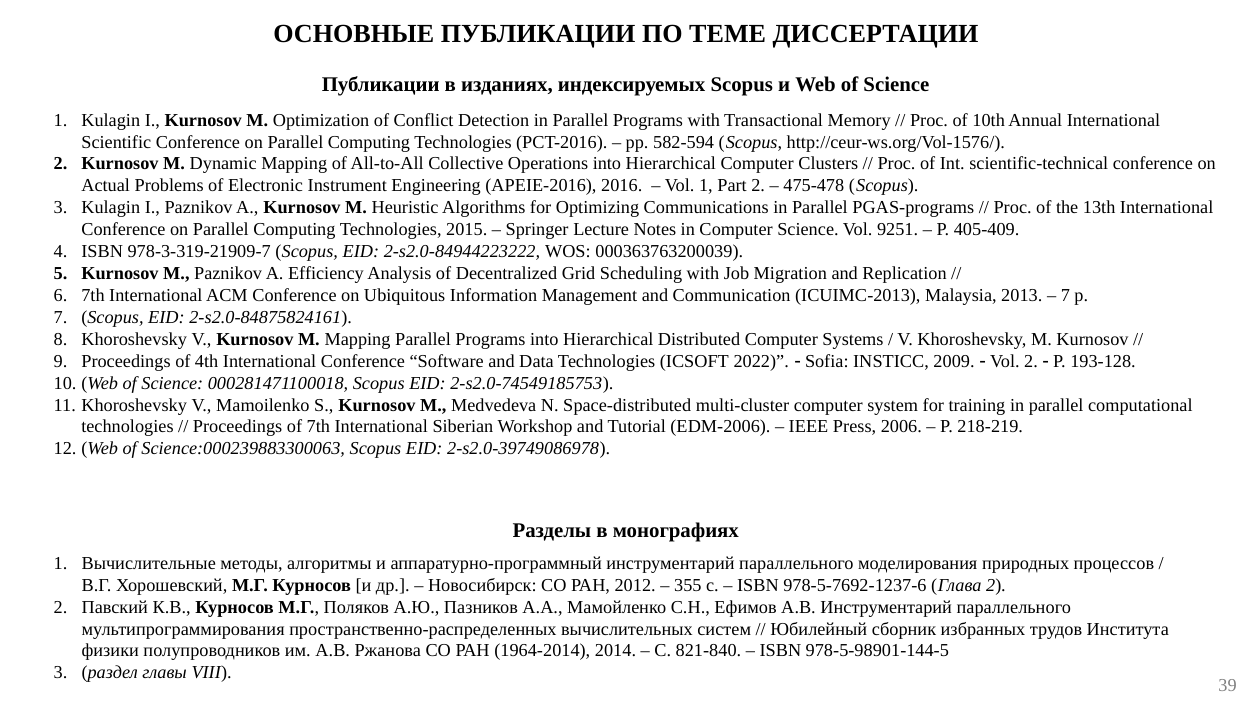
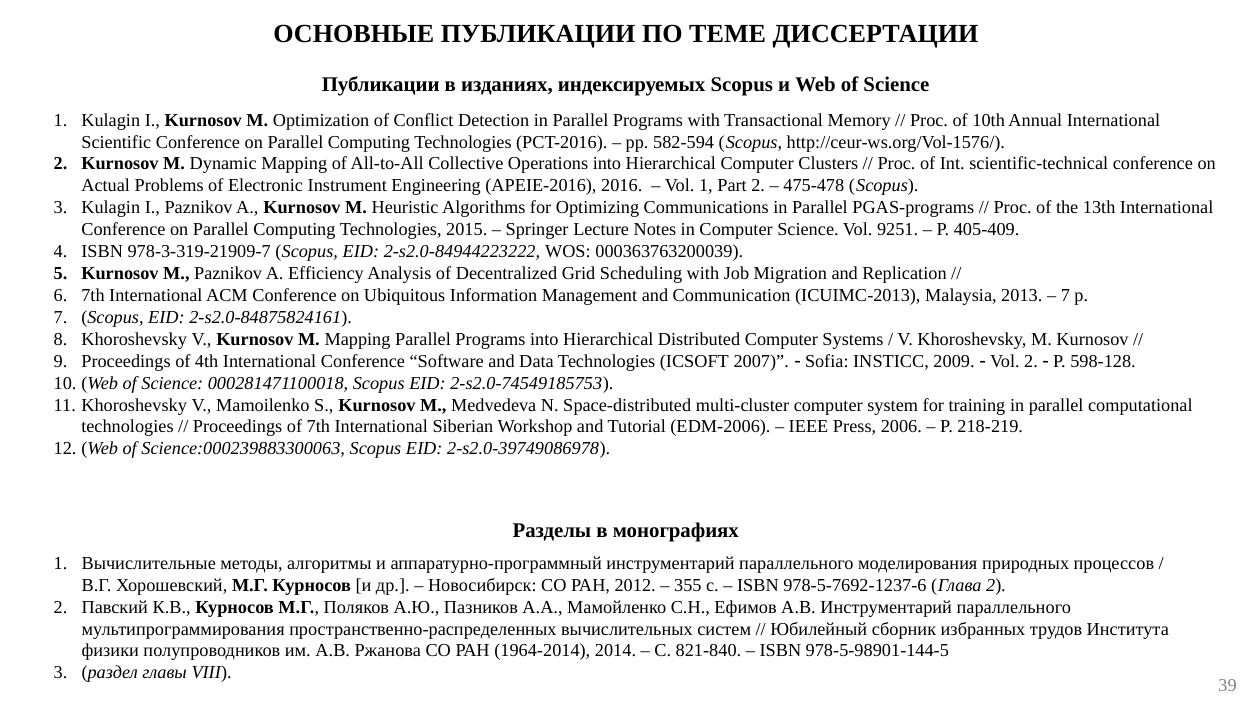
2022: 2022 -> 2007
193‑128: 193‑128 -> 598‑128
